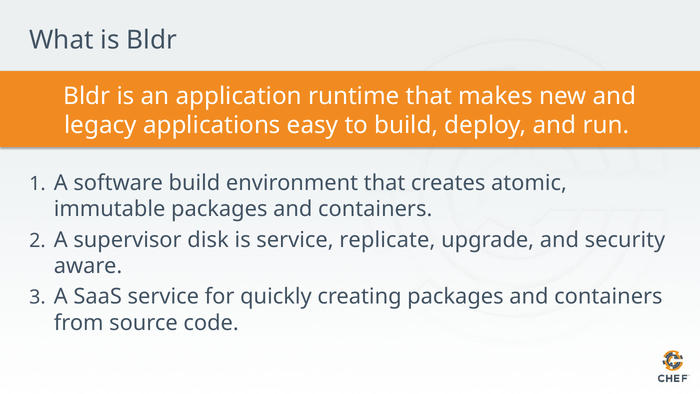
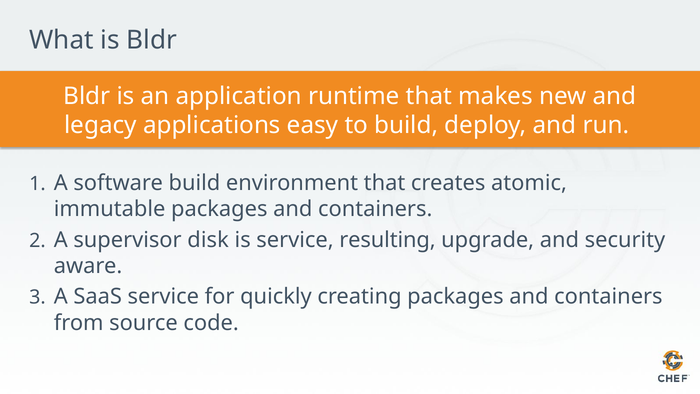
replicate: replicate -> resulting
